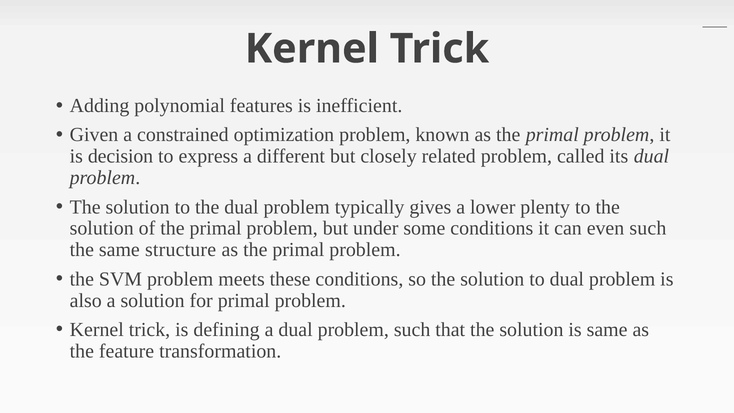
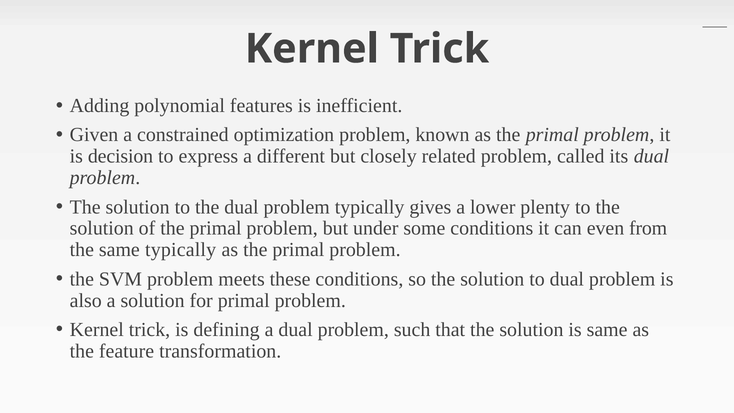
even such: such -> from
same structure: structure -> typically
